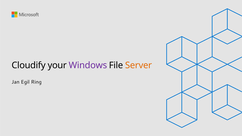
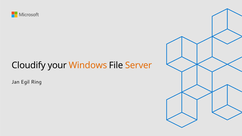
Windows colour: purple -> orange
